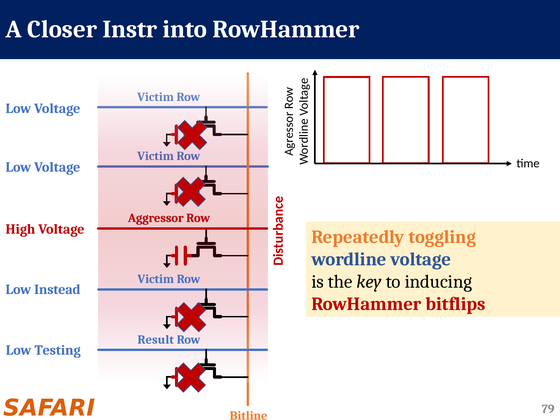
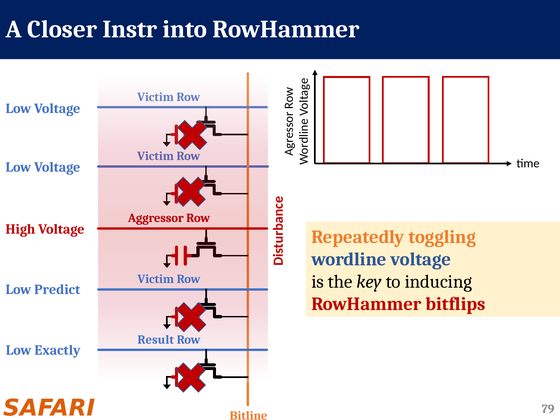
Instead: Instead -> Predict
Testing: Testing -> Exactly
